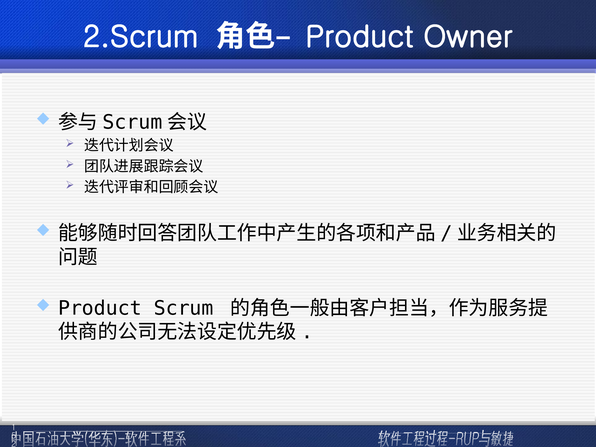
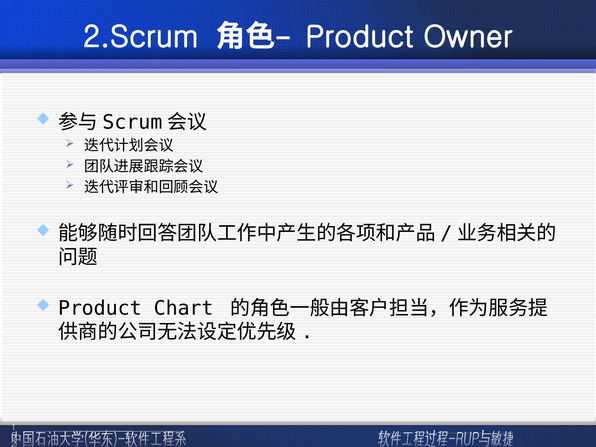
Scrum: Scrum -> Chart
